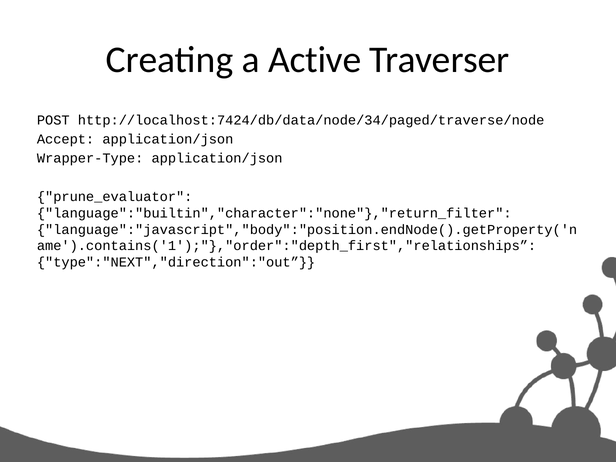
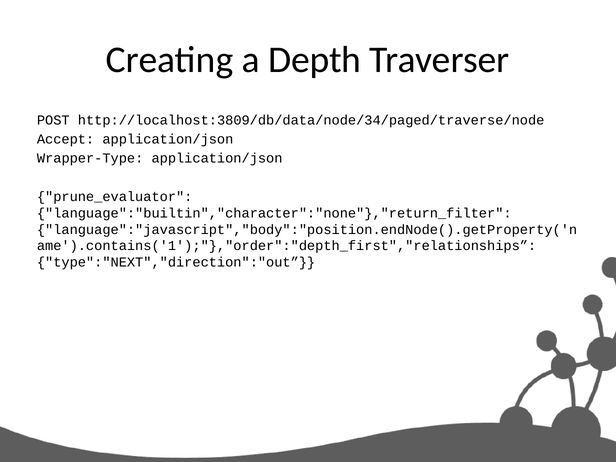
Active: Active -> Depth
http://localhost:7424/db/data/node/34/paged/traverse/node: http://localhost:7424/db/data/node/34/paged/traverse/node -> http://localhost:3809/db/data/node/34/paged/traverse/node
